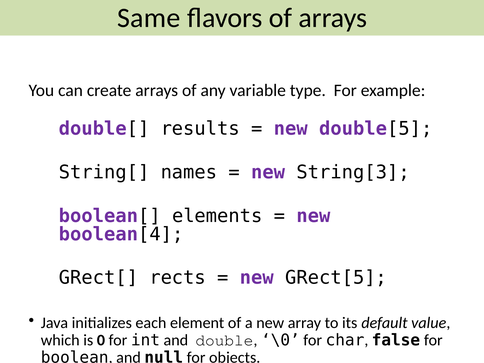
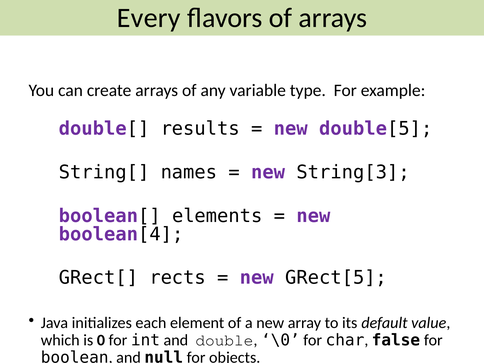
Same: Same -> Every
